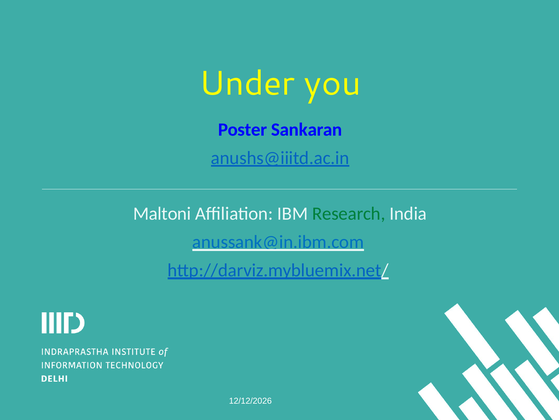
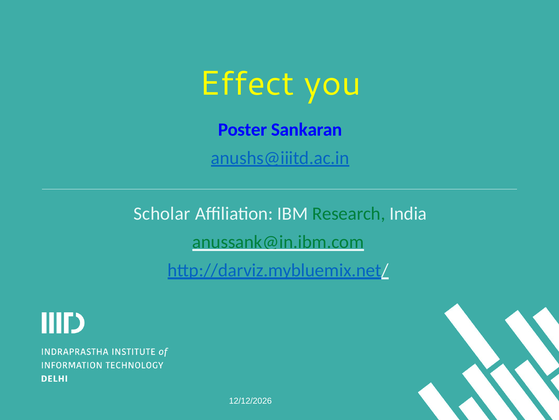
Under: Under -> Effect
Maltoni: Maltoni -> Scholar
anussank@in.ibm.com colour: blue -> green
